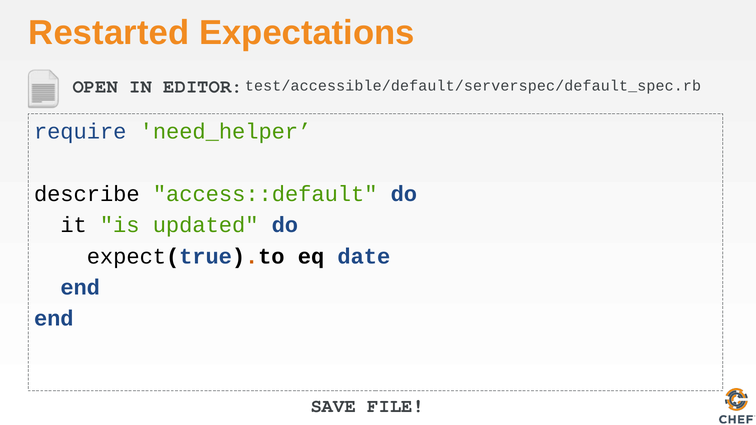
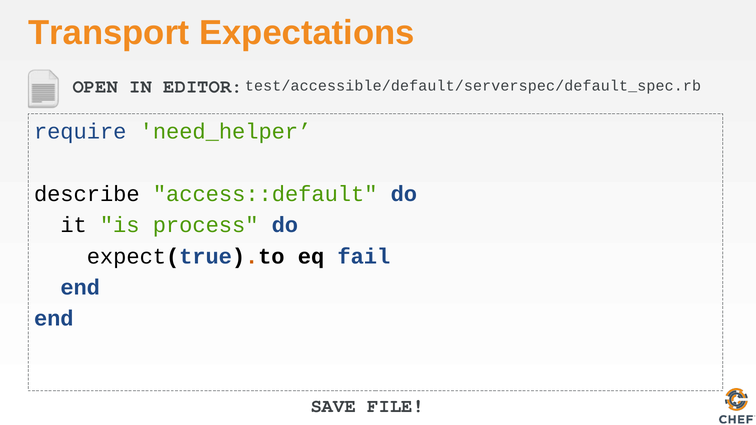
Restarted: Restarted -> Transport
updated: updated -> process
date: date -> fail
